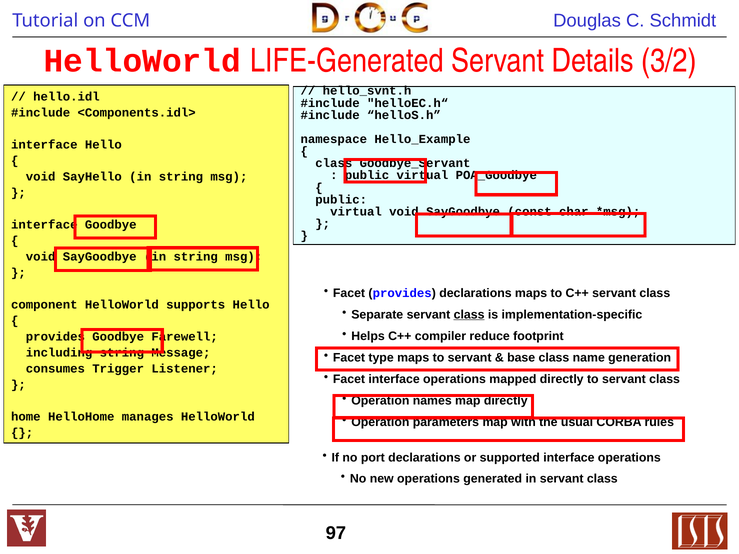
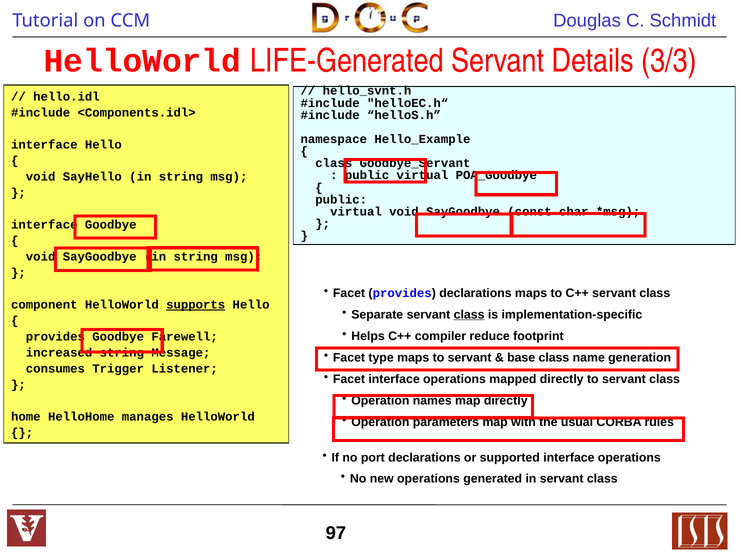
3/2: 3/2 -> 3/3
supports underline: none -> present
including: including -> increased
